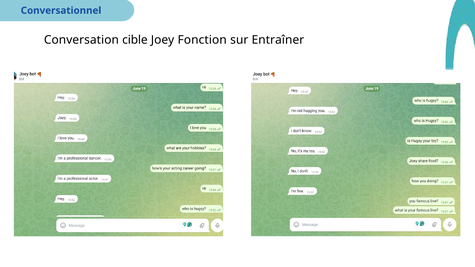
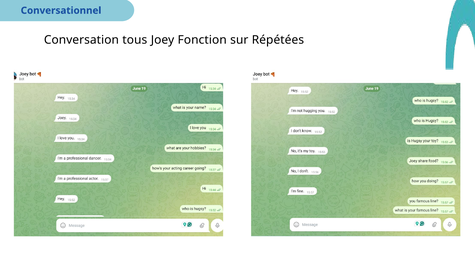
cible: cible -> tous
Entraîner: Entraîner -> Répétées
